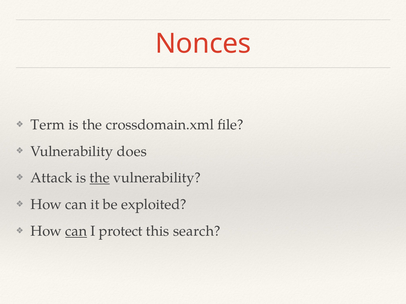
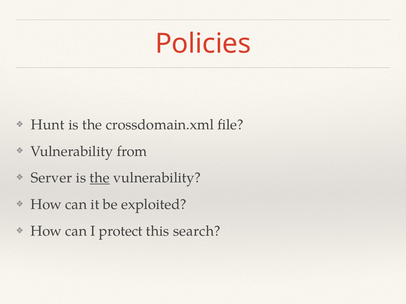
Nonces: Nonces -> Policies
Term: Term -> Hunt
does: does -> from
Attack: Attack -> Server
can at (76, 232) underline: present -> none
